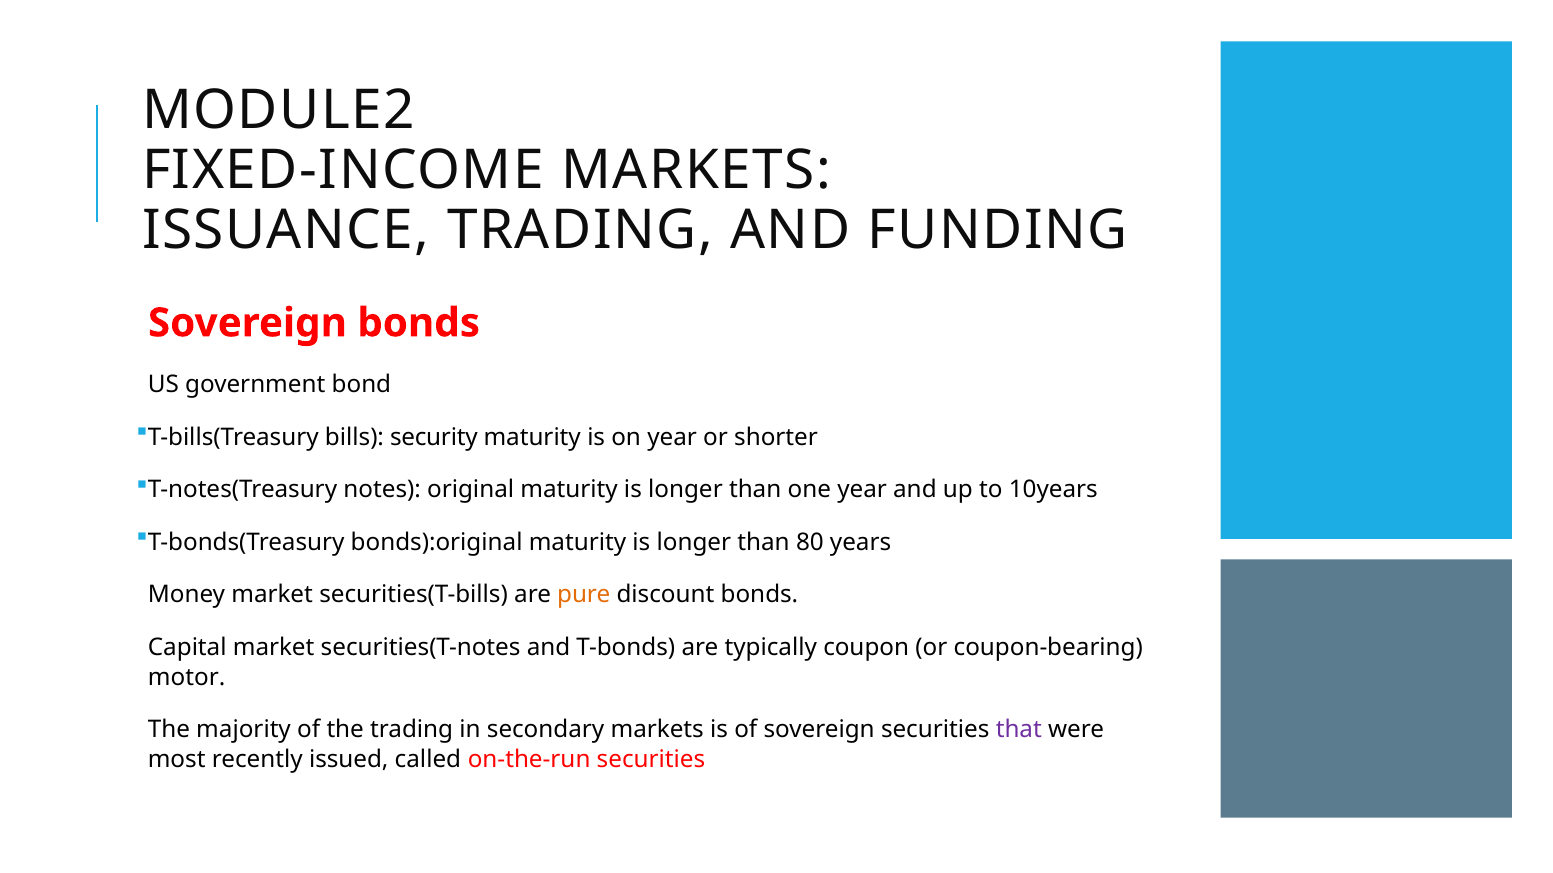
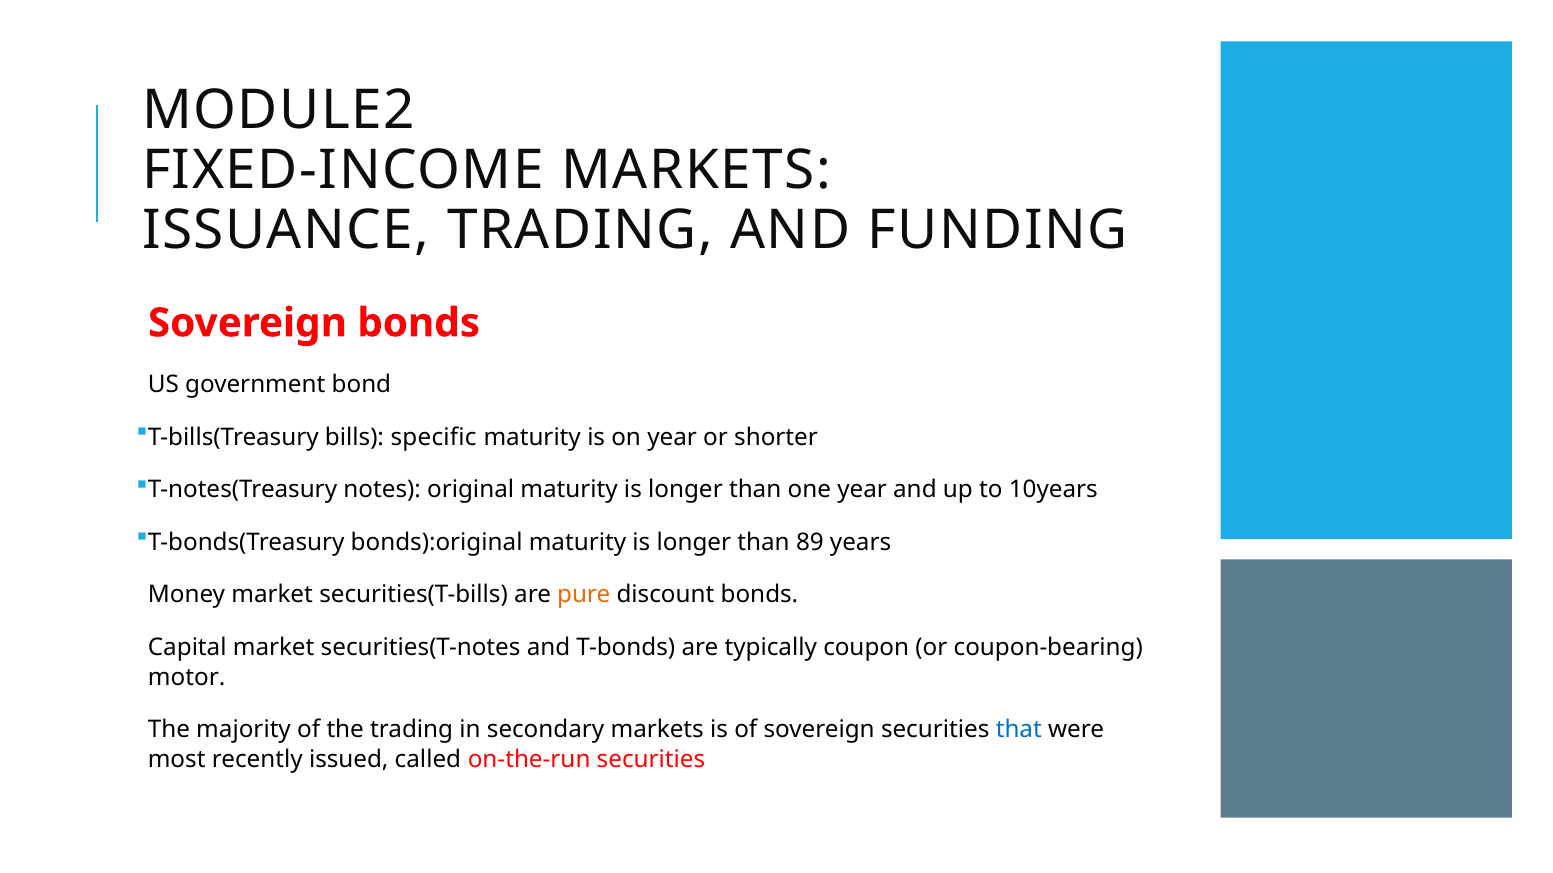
security: security -> specific
80: 80 -> 89
that colour: purple -> blue
